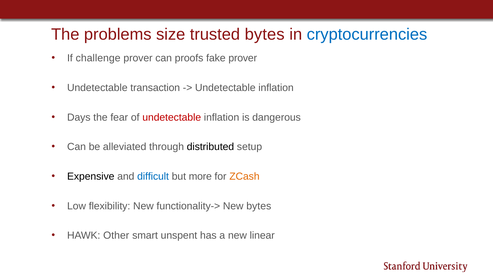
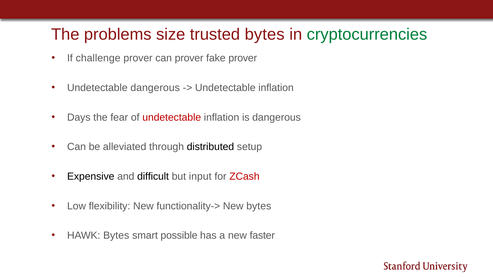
cryptocurrencies colour: blue -> green
can proofs: proofs -> prover
Undetectable transaction: transaction -> dangerous
difficult colour: blue -> black
more: more -> input
ZCash colour: orange -> red
HAWK Other: Other -> Bytes
unspent: unspent -> possible
linear: linear -> faster
